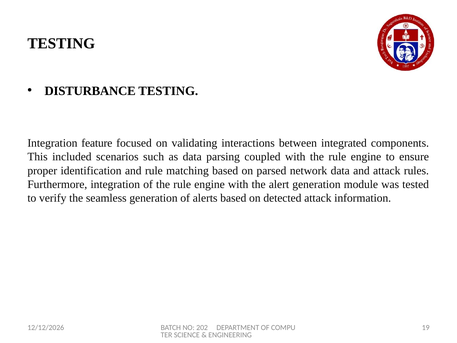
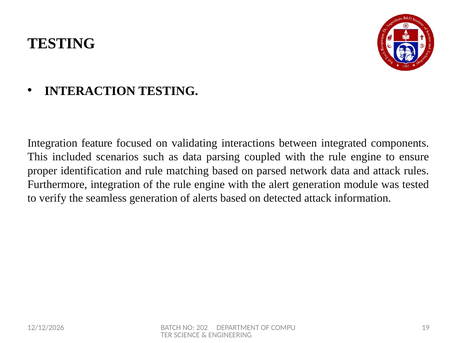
DISTURBANCE: DISTURBANCE -> INTERACTION
